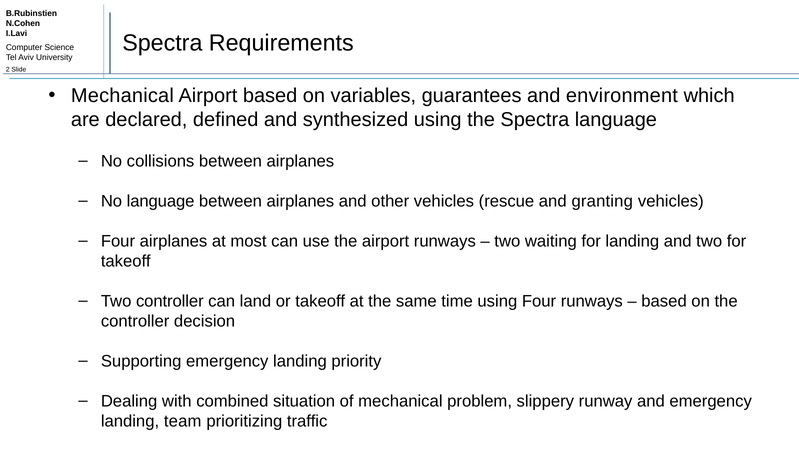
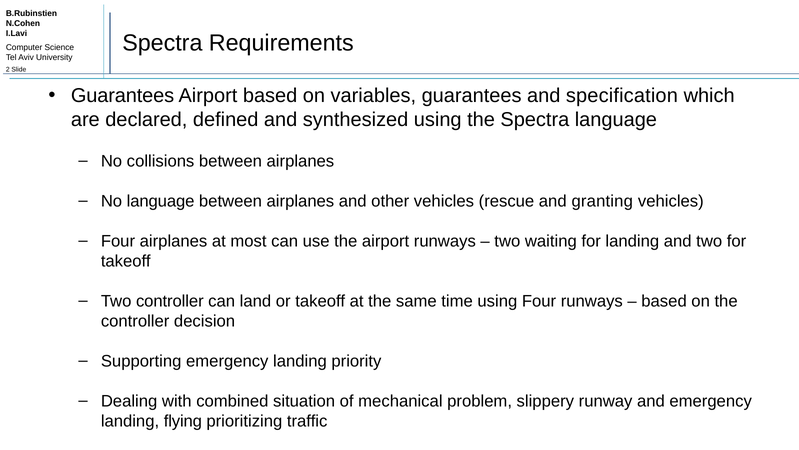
Mechanical at (122, 95): Mechanical -> Guarantees
environment: environment -> specification
team: team -> flying
